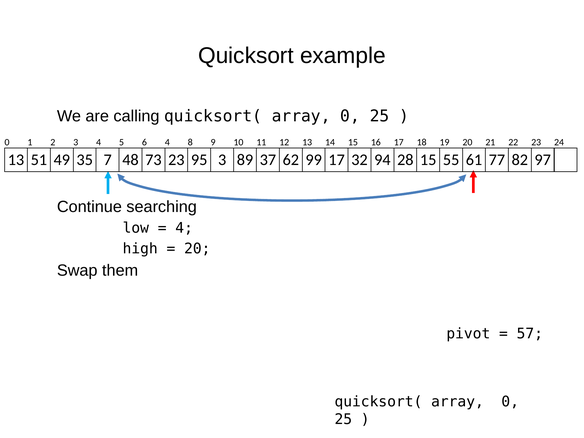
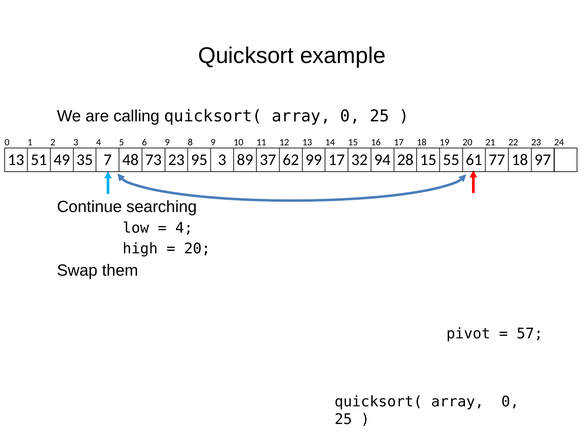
6 4: 4 -> 9
77 82: 82 -> 18
